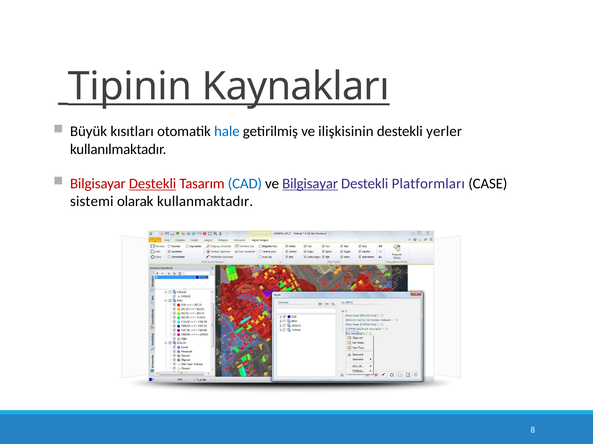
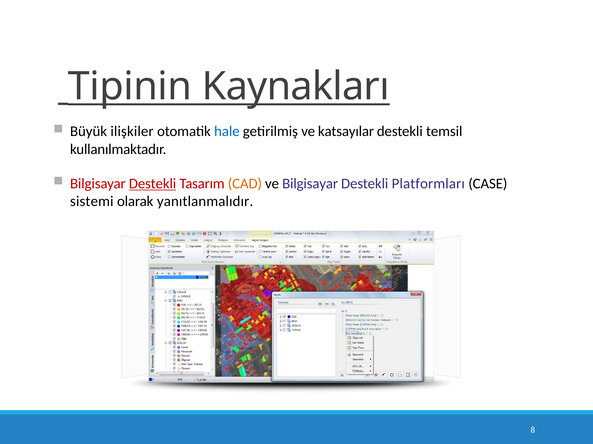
kısıtları: kısıtları -> ilişkiler
ilişkisinin: ilişkisinin -> katsayılar
yerler: yerler -> temsil
CAD colour: blue -> orange
Bilgisayar at (310, 184) underline: present -> none
kullanmaktadır: kullanmaktadır -> yanıtlanmalıdır
